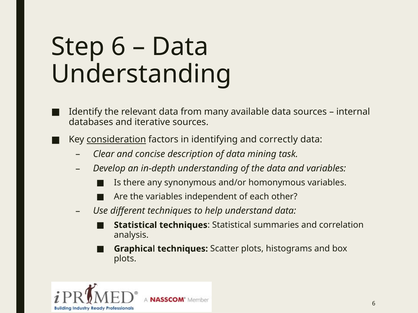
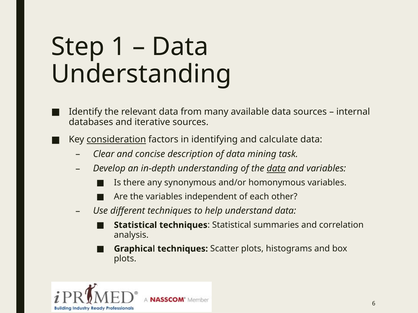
Step 6: 6 -> 1
correctly: correctly -> calculate
data at (276, 169) underline: none -> present
